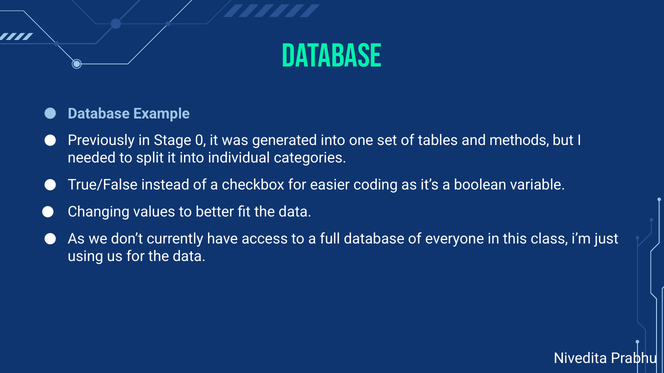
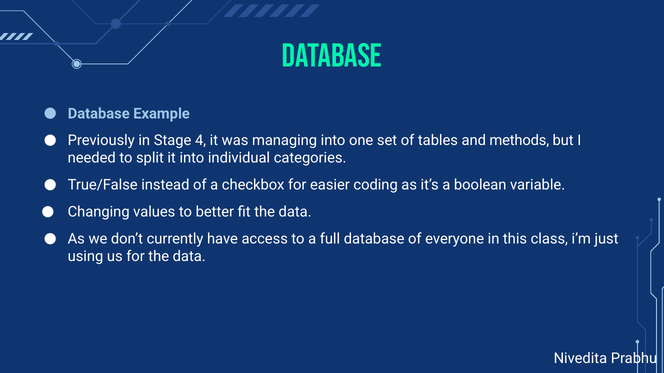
0: 0 -> 4
generated: generated -> managing
